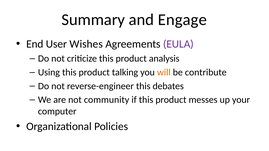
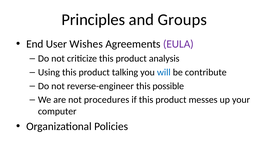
Summary: Summary -> Principles
Engage: Engage -> Groups
will colour: orange -> blue
debates: debates -> possible
community: community -> procedures
